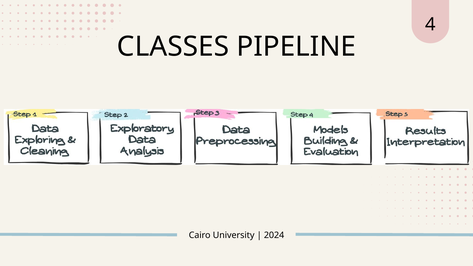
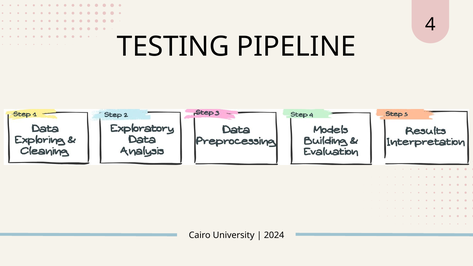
CLASSES: CLASSES -> TESTING
